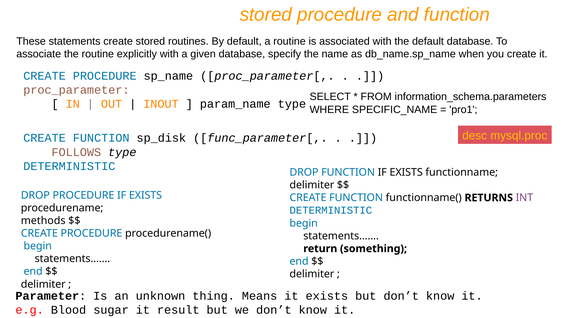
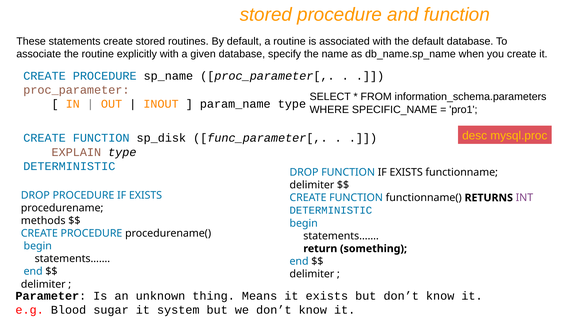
FOLLOWS: FOLLOWS -> EXPLAIN
result: result -> system
